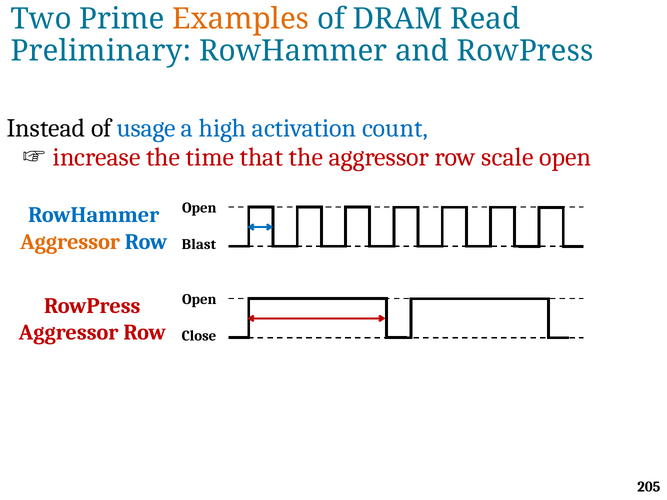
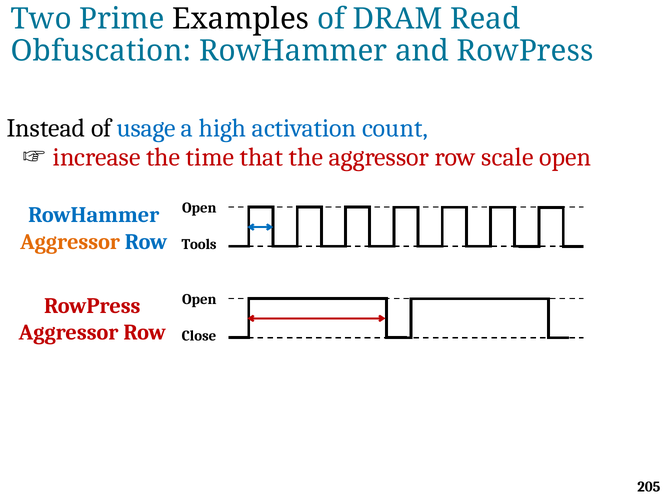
Examples colour: orange -> black
Preliminary: Preliminary -> Obfuscation
Blast: Blast -> Tools
